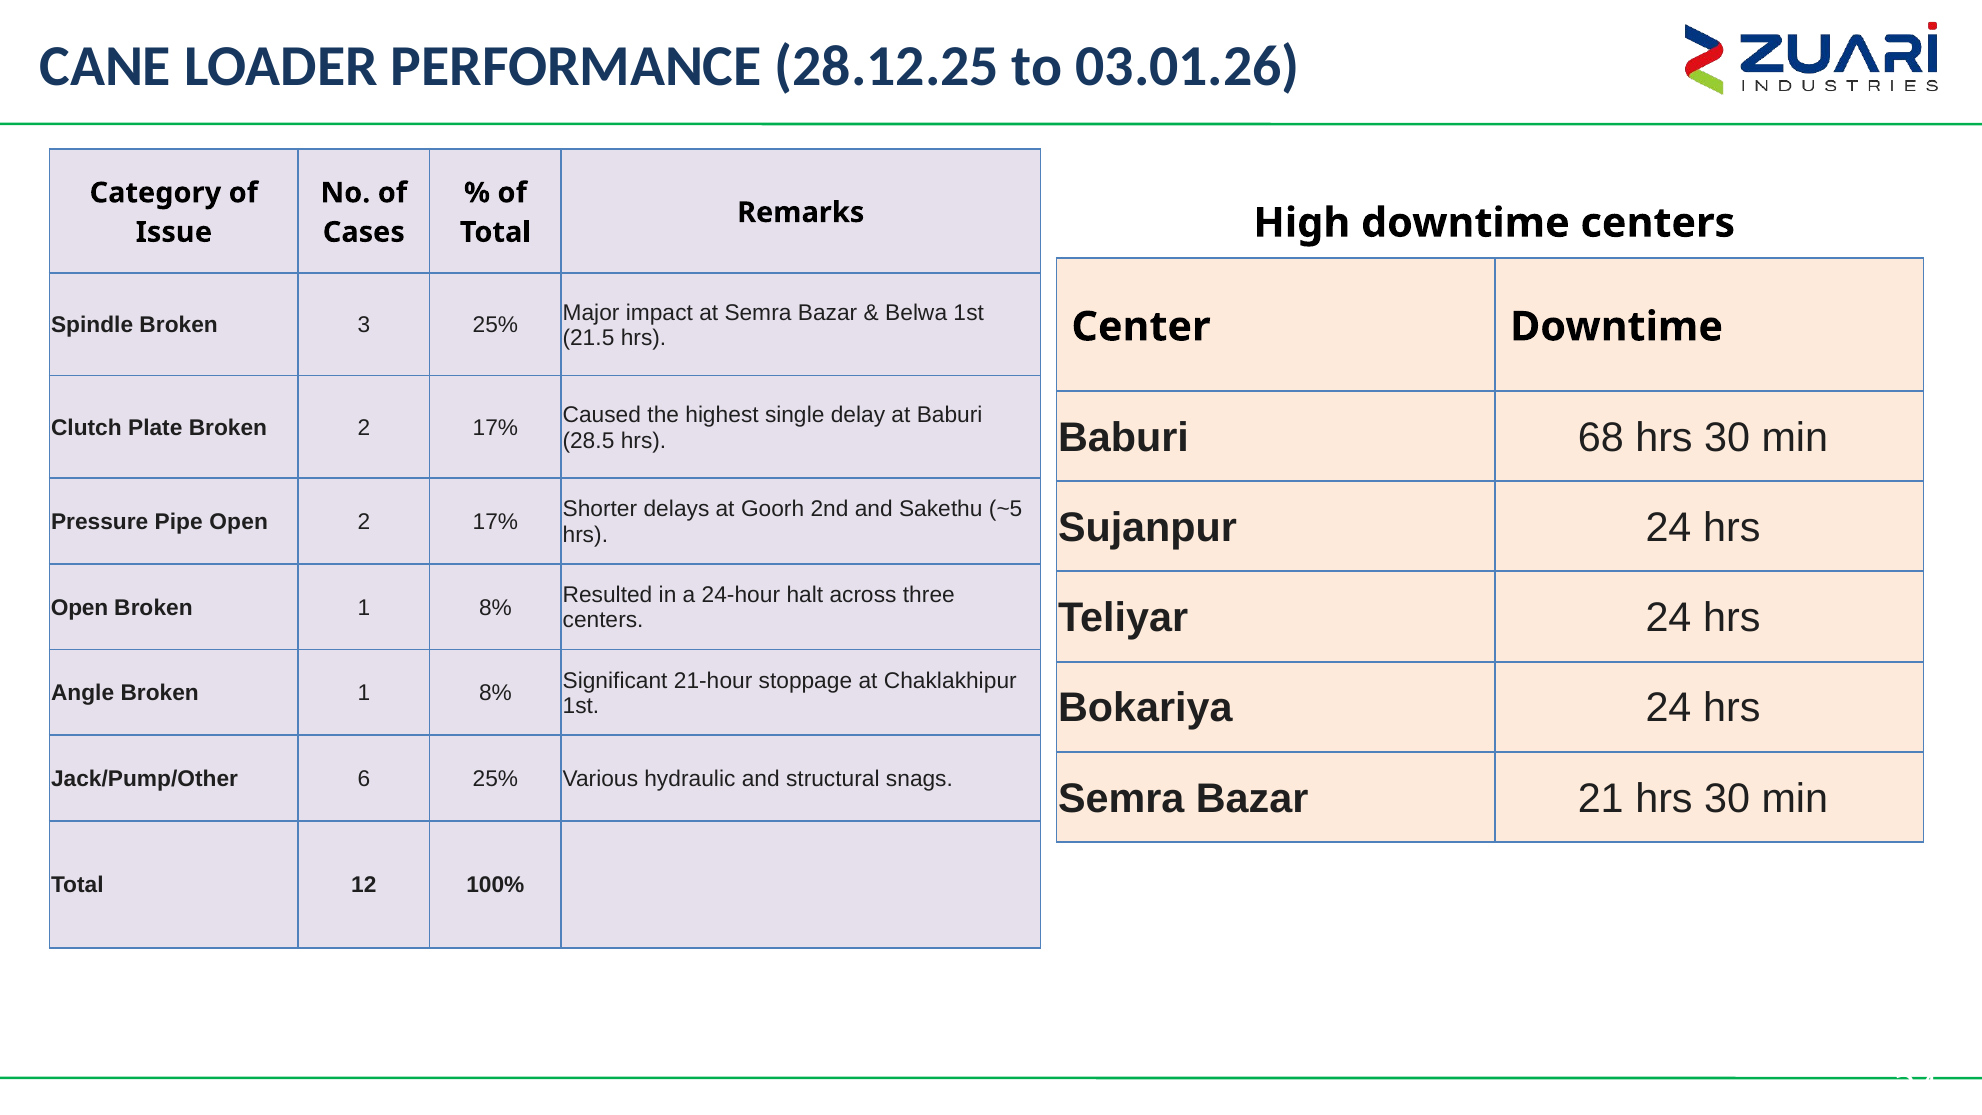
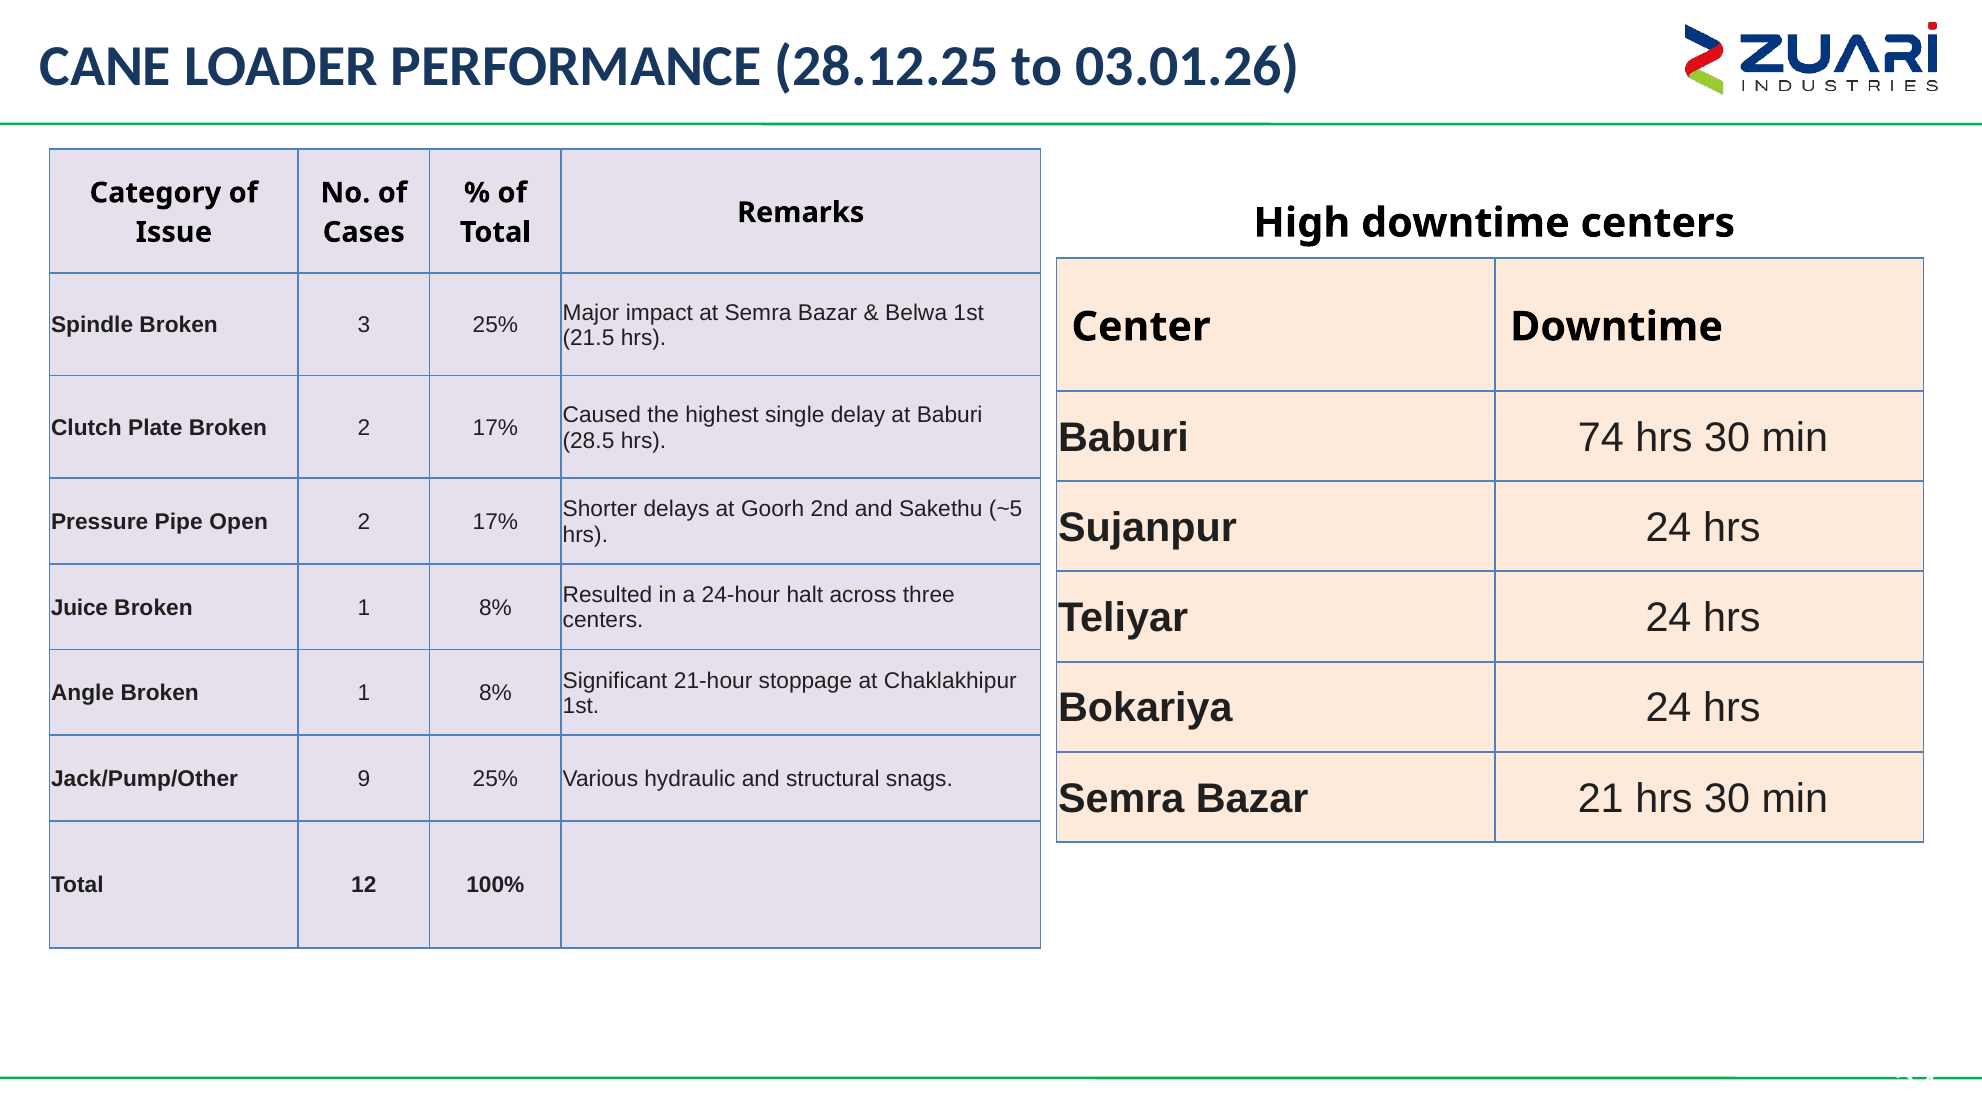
68: 68 -> 74
Open at (80, 608): Open -> Juice
6: 6 -> 9
